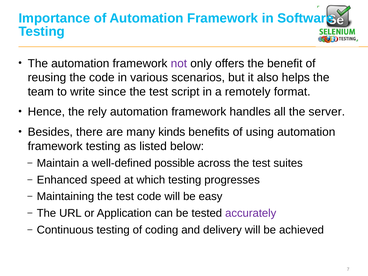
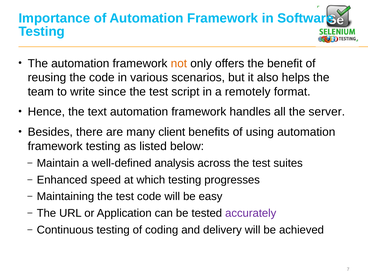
not colour: purple -> orange
rely: rely -> text
kinds: kinds -> client
possible: possible -> analysis
